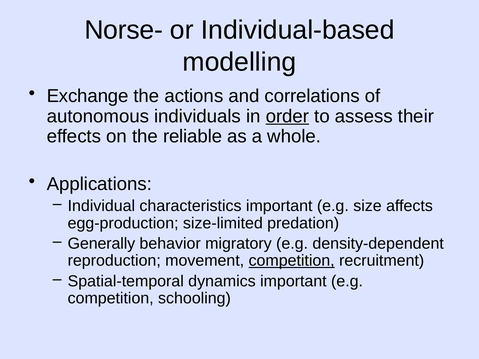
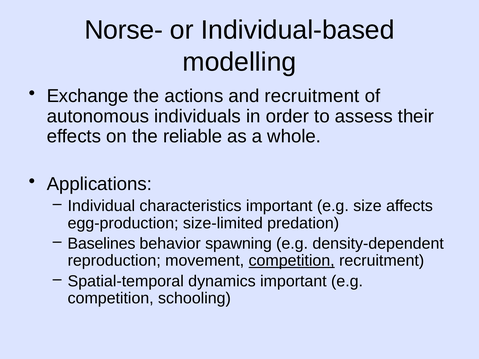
and correlations: correlations -> recruitment
order underline: present -> none
Generally: Generally -> Baselines
migratory: migratory -> spawning
